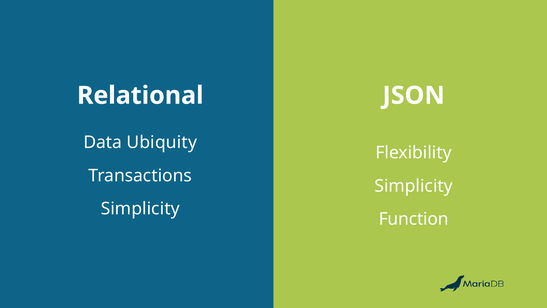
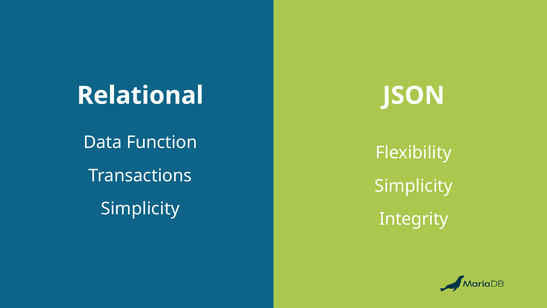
Ubiquity: Ubiquity -> Function
Function: Function -> Integrity
